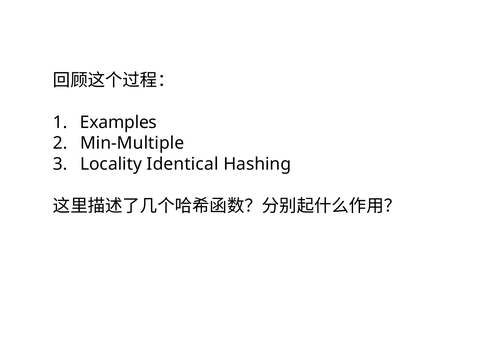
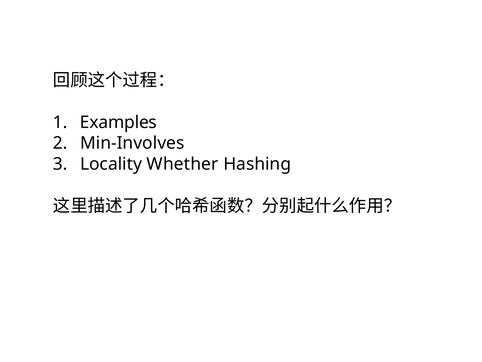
Min-Multiple: Min-Multiple -> Min-Involves
Identical: Identical -> Whether
